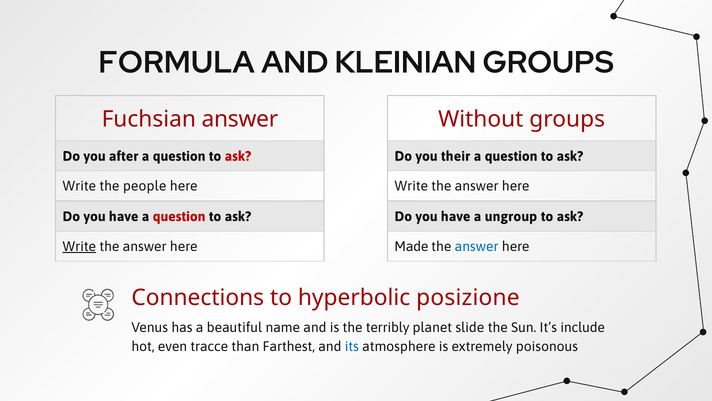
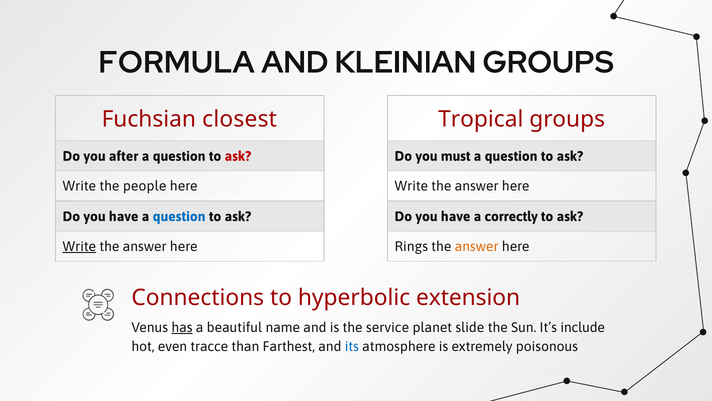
Fuchsian answer: answer -> closest
Without: Without -> Tropical
their: their -> must
question at (179, 216) colour: red -> blue
ungroup: ungroup -> correctly
Made: Made -> Rings
answer at (477, 246) colour: blue -> orange
posizione: posizione -> extension
has underline: none -> present
terribly: terribly -> service
